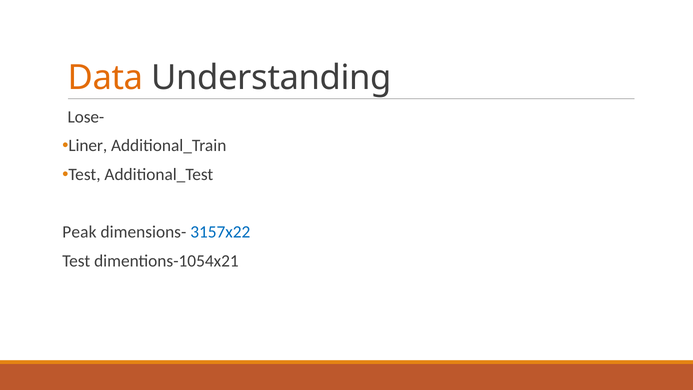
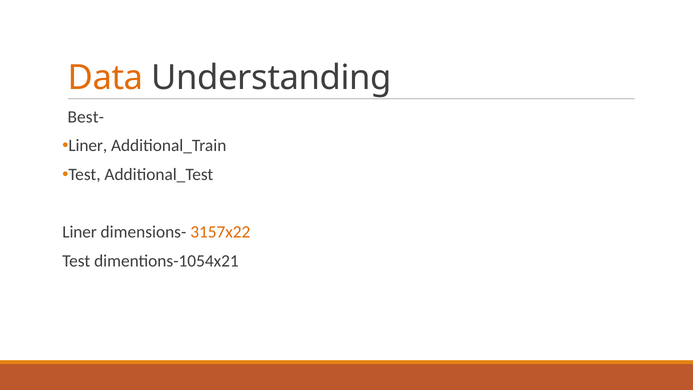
Lose-: Lose- -> Best-
Peak at (79, 232): Peak -> Liner
3157x22 colour: blue -> orange
